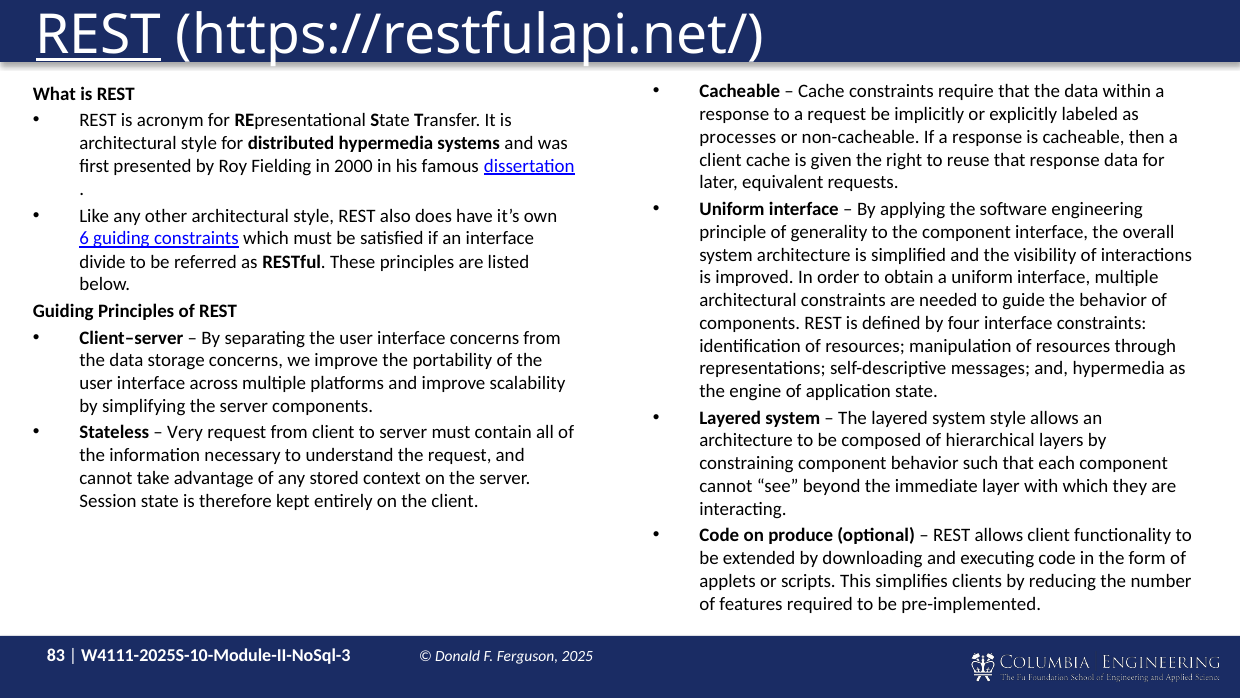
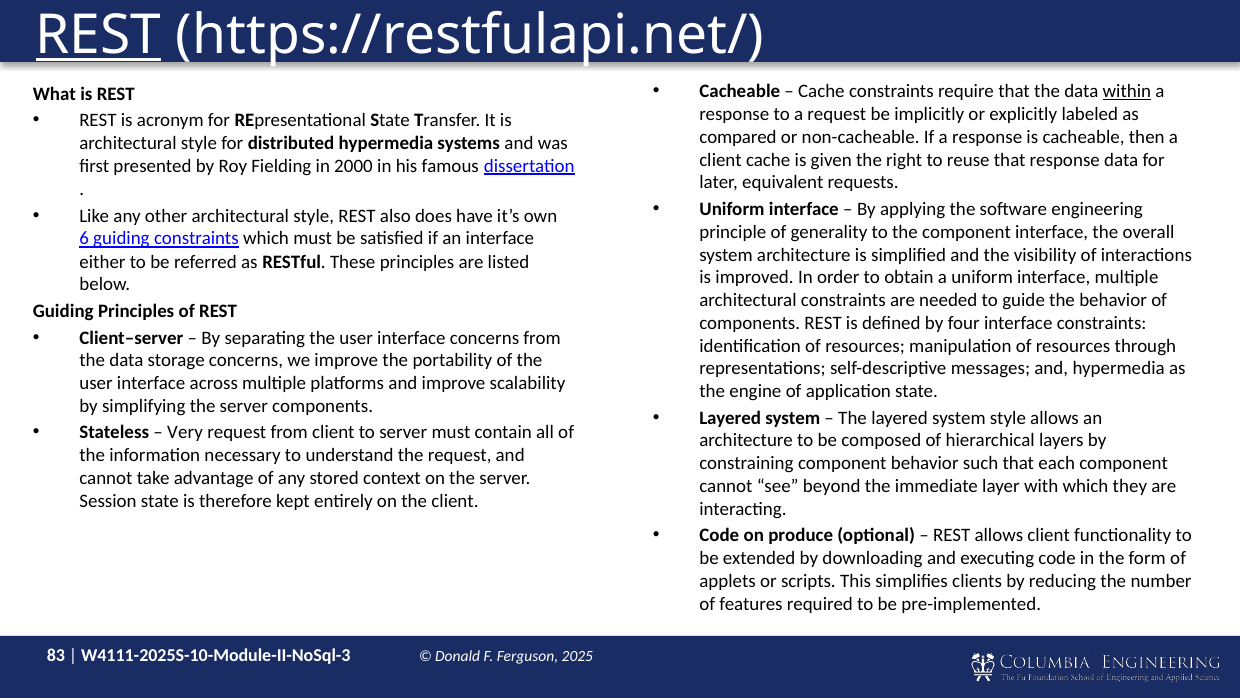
within underline: none -> present
processes: processes -> compared
divide: divide -> either
